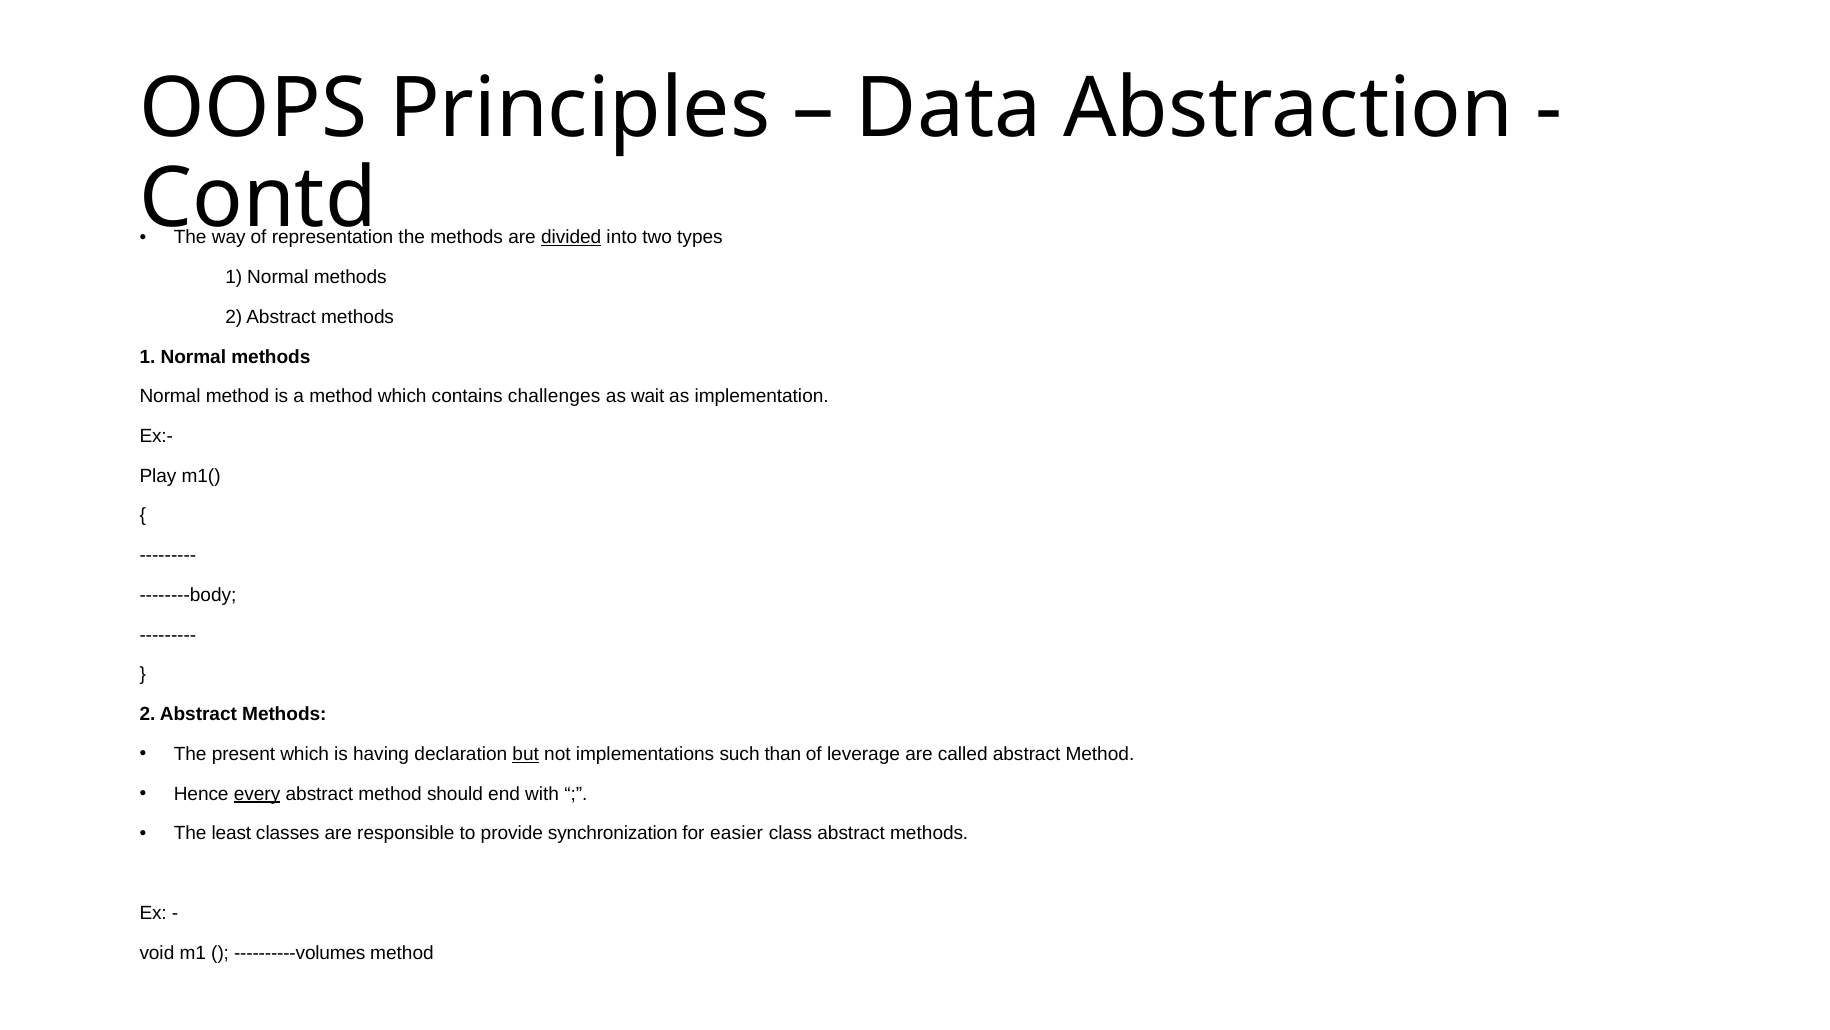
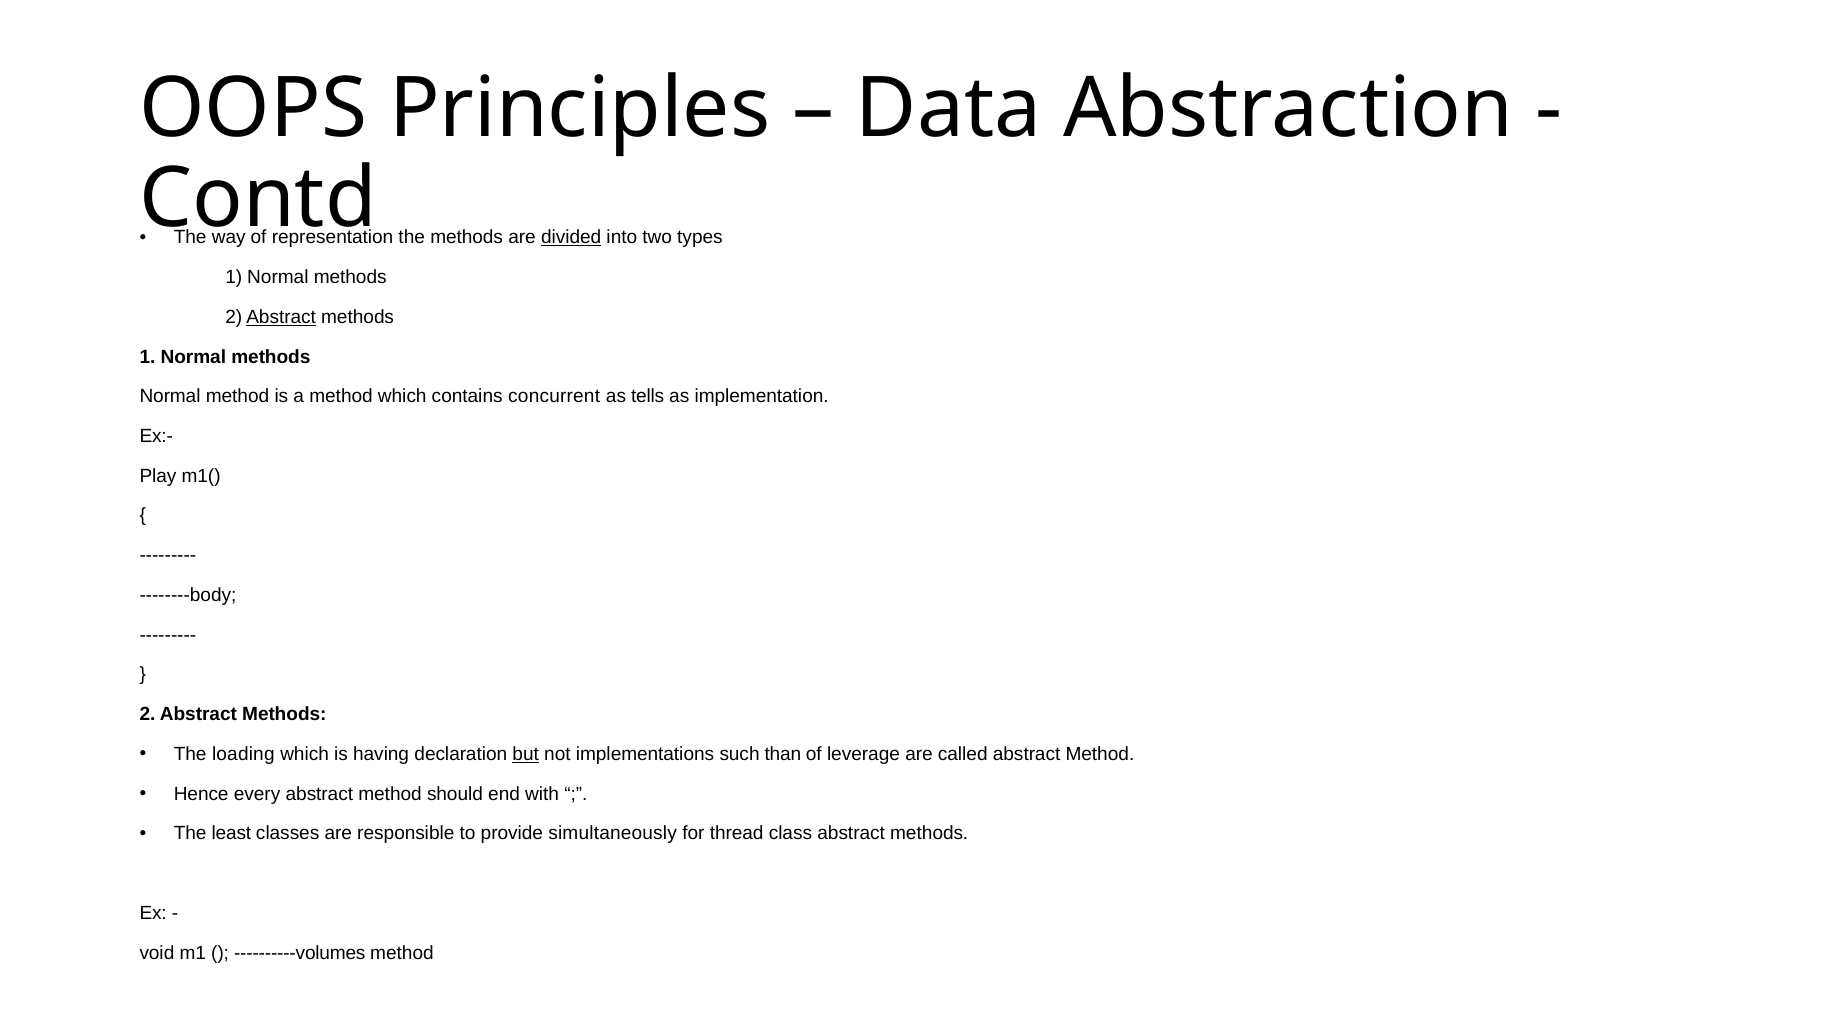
Abstract at (281, 317) underline: none -> present
challenges: challenges -> concurrent
wait: wait -> tells
present: present -> loading
every underline: present -> none
synchronization: synchronization -> simultaneously
easier: easier -> thread
